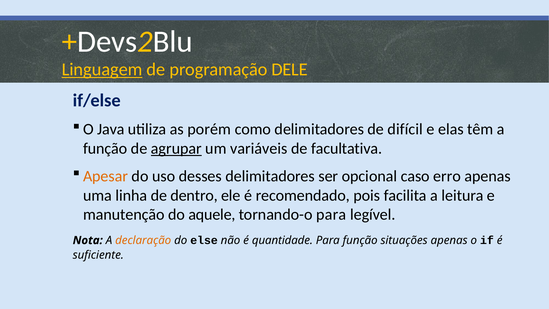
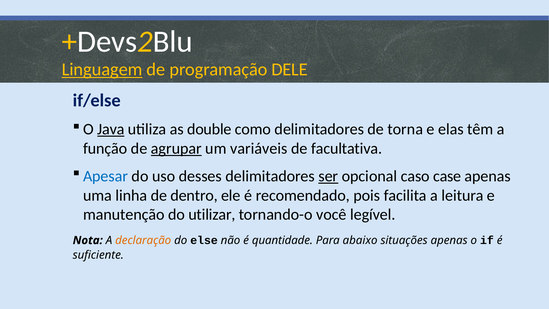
Java underline: none -> present
porém: porém -> double
difícil: difícil -> torna
Apesar colour: orange -> blue
ser underline: none -> present
erro: erro -> case
aquele: aquele -> utilizar
tornando-o para: para -> você
Para função: função -> abaixo
